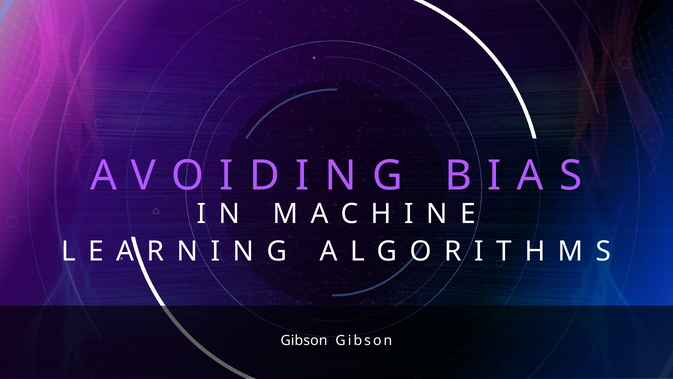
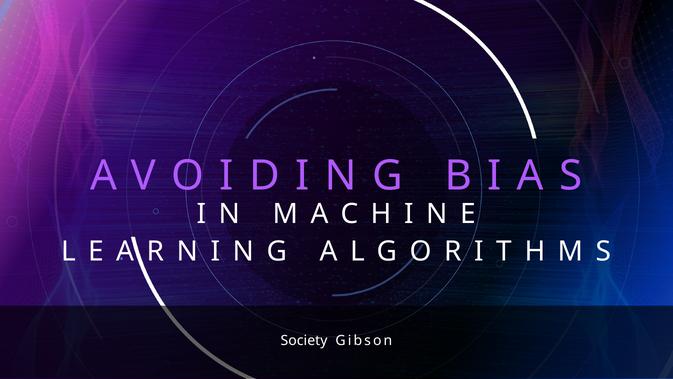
Gibson at (304, 340): Gibson -> Society
